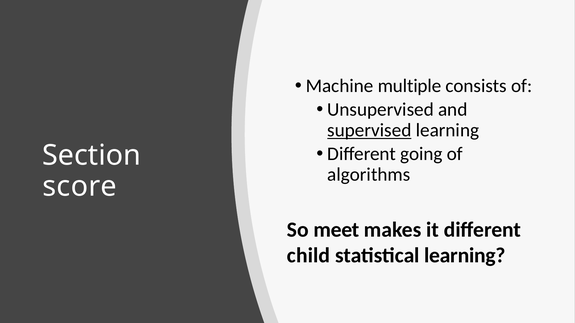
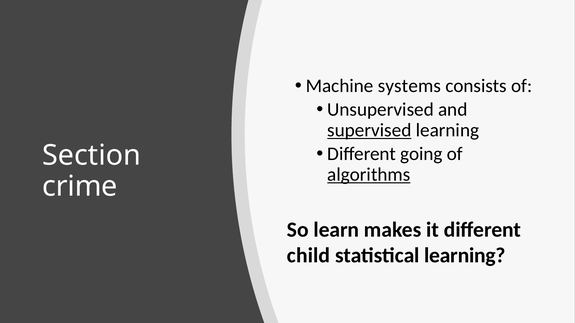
multiple: multiple -> systems
algorithms underline: none -> present
score: score -> crime
meet: meet -> learn
